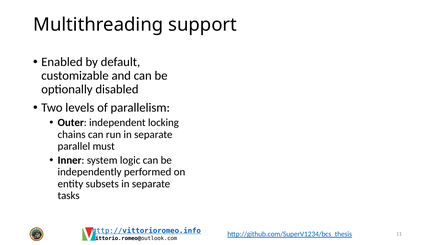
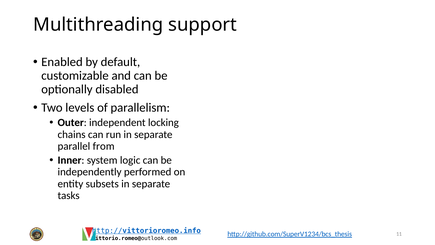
must: must -> from
